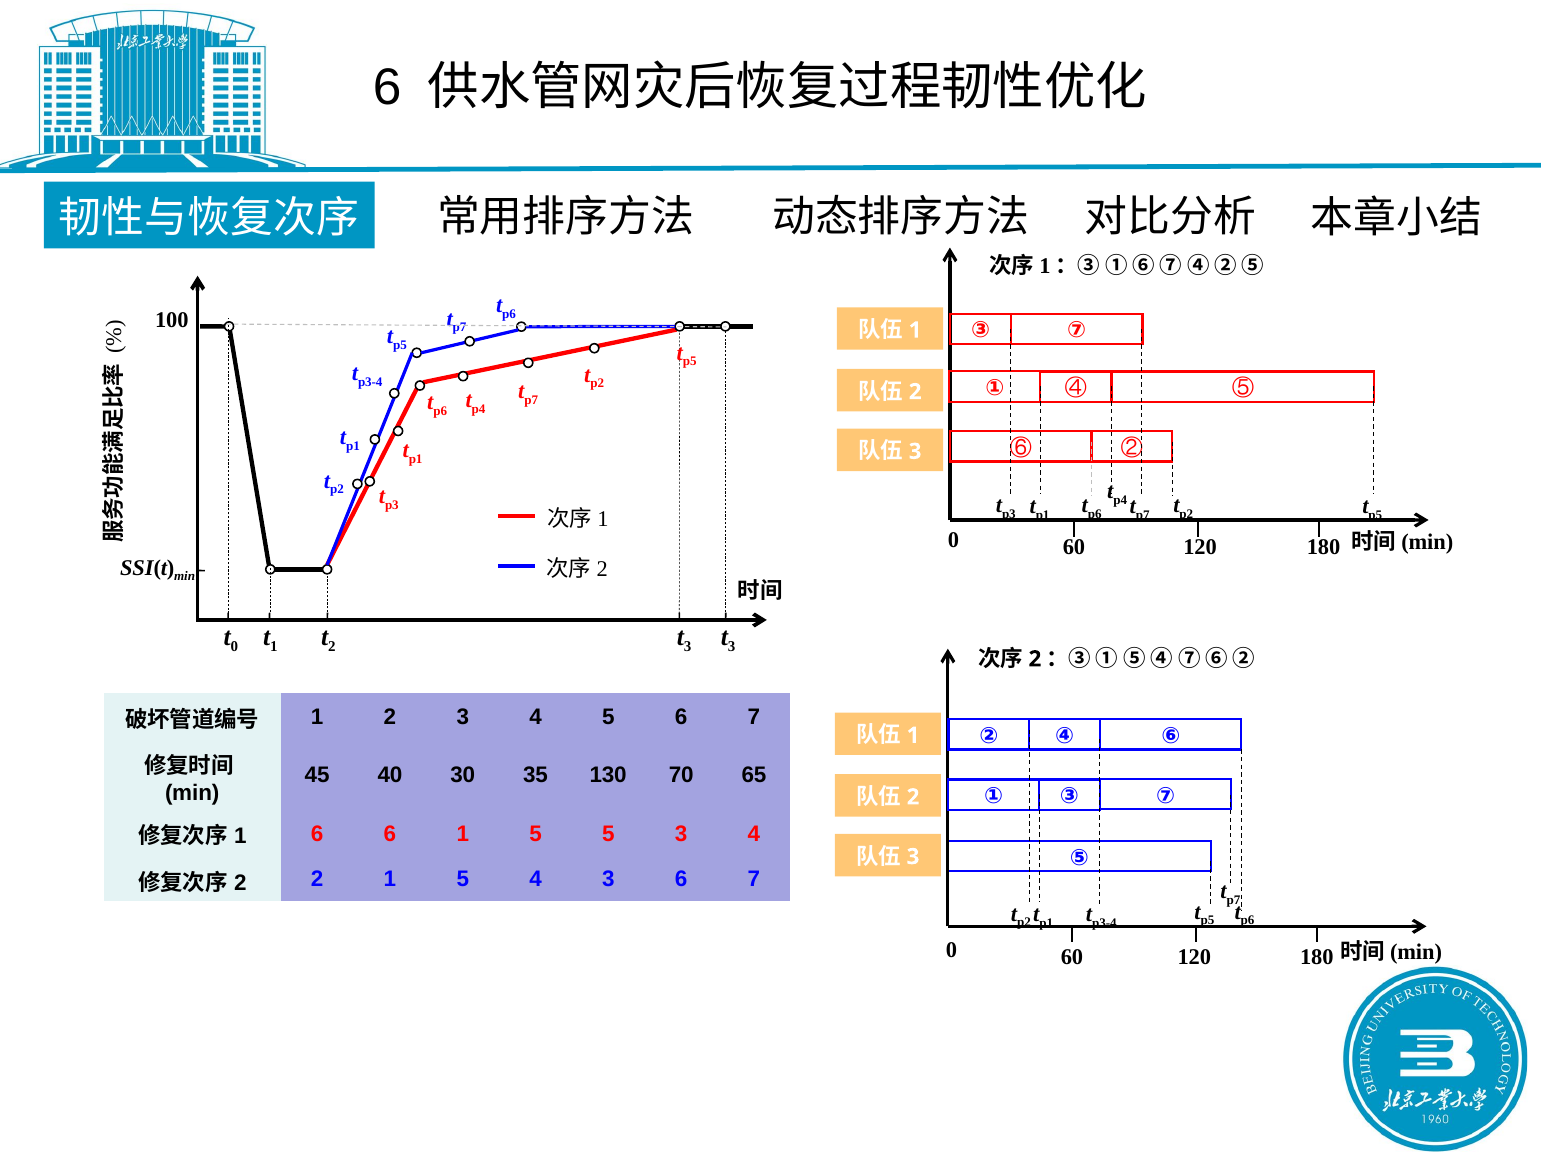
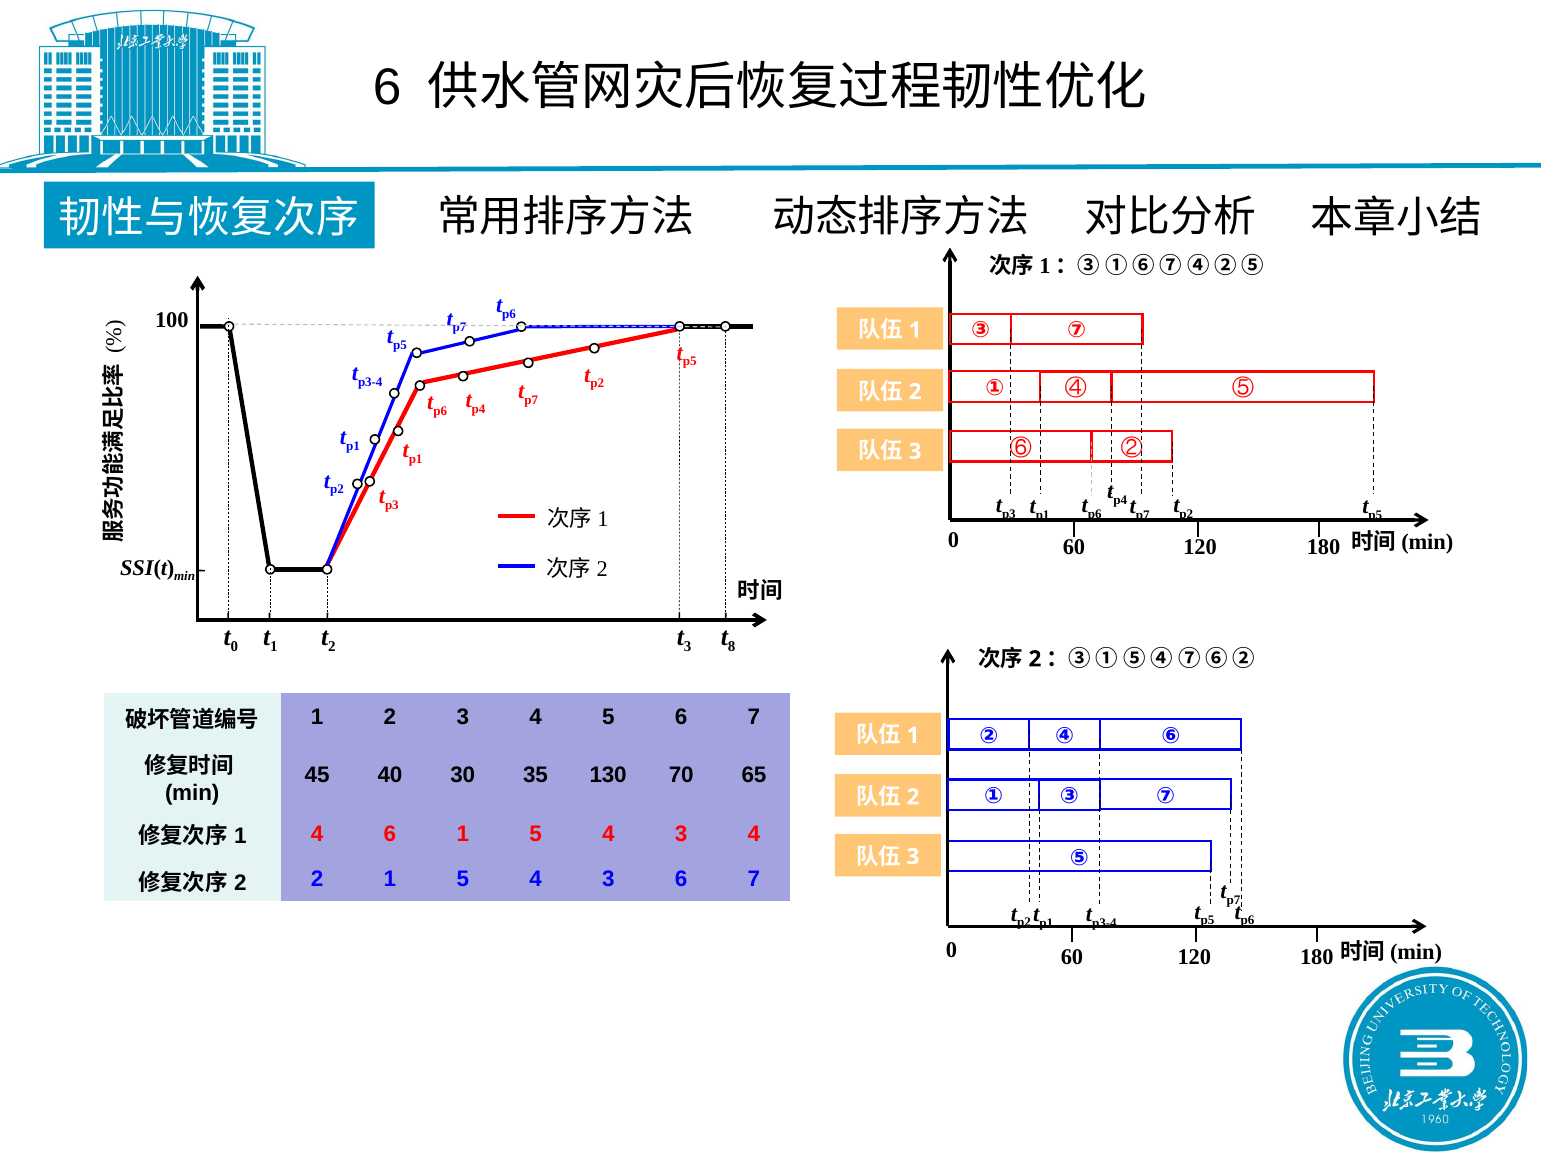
3 at (732, 647): 3 -> 8
1 6: 6 -> 4
6 1 5 5: 5 -> 4
